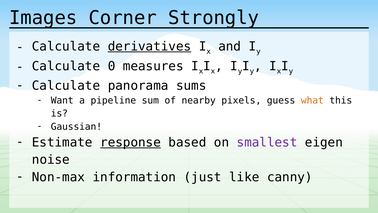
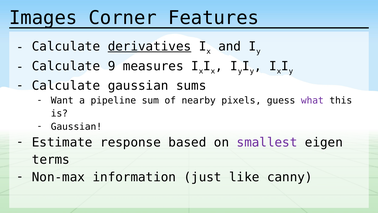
Strongly: Strongly -> Features
0: 0 -> 9
Calculate panorama: panorama -> gaussian
what colour: orange -> purple
response underline: present -> none
noise: noise -> terms
